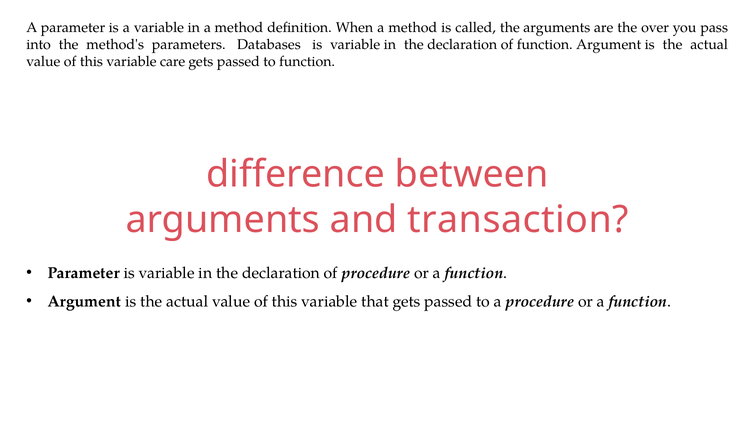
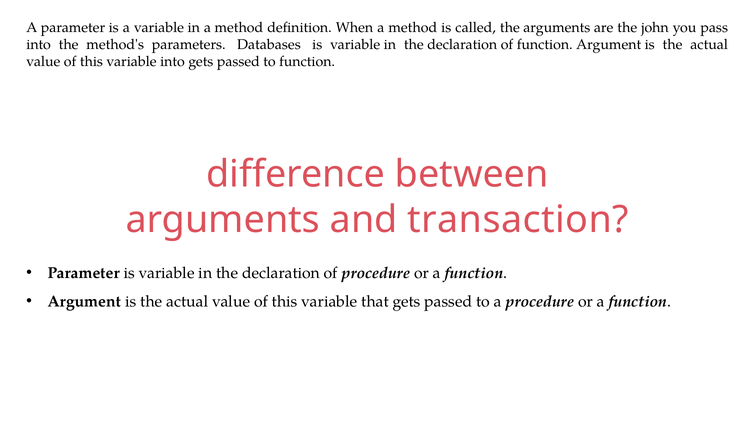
over: over -> john
variable care: care -> into
